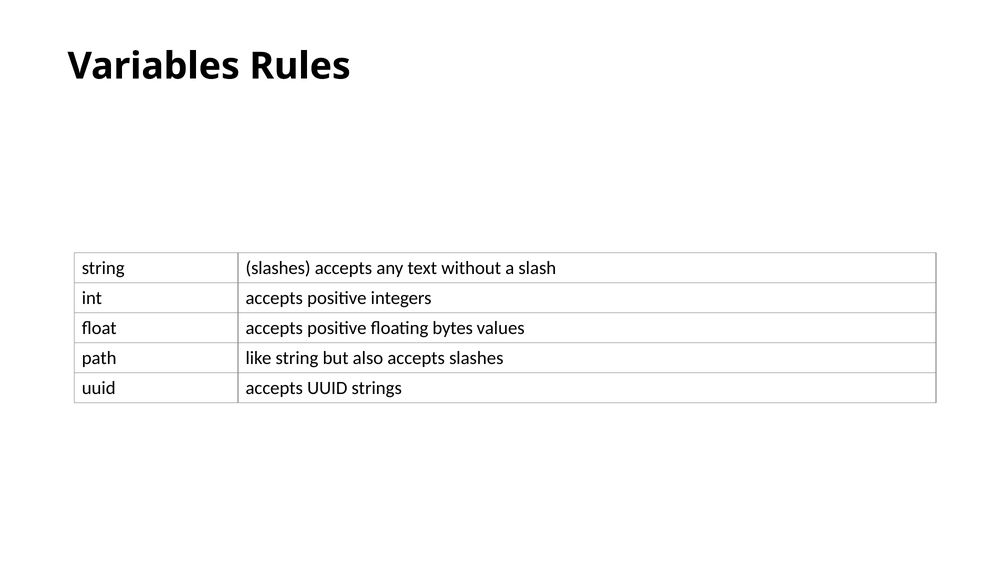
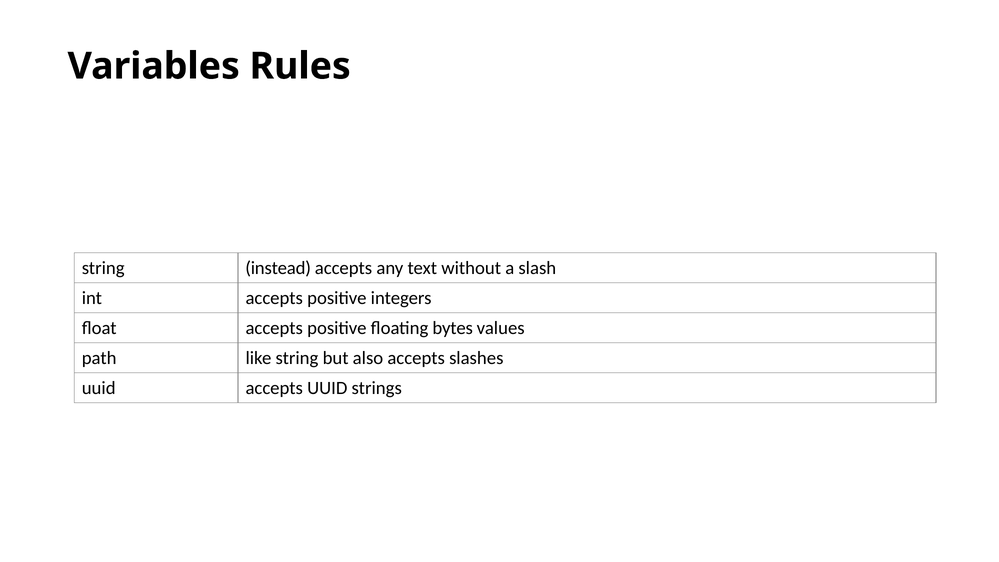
string slashes: slashes -> instead
